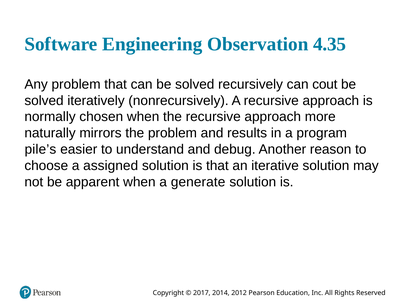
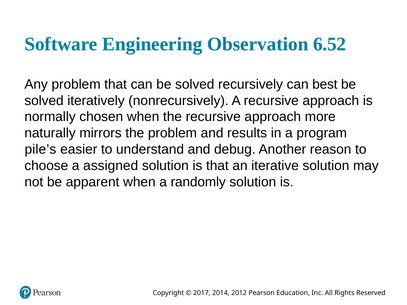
4.35: 4.35 -> 6.52
cout: cout -> best
generate: generate -> randomly
